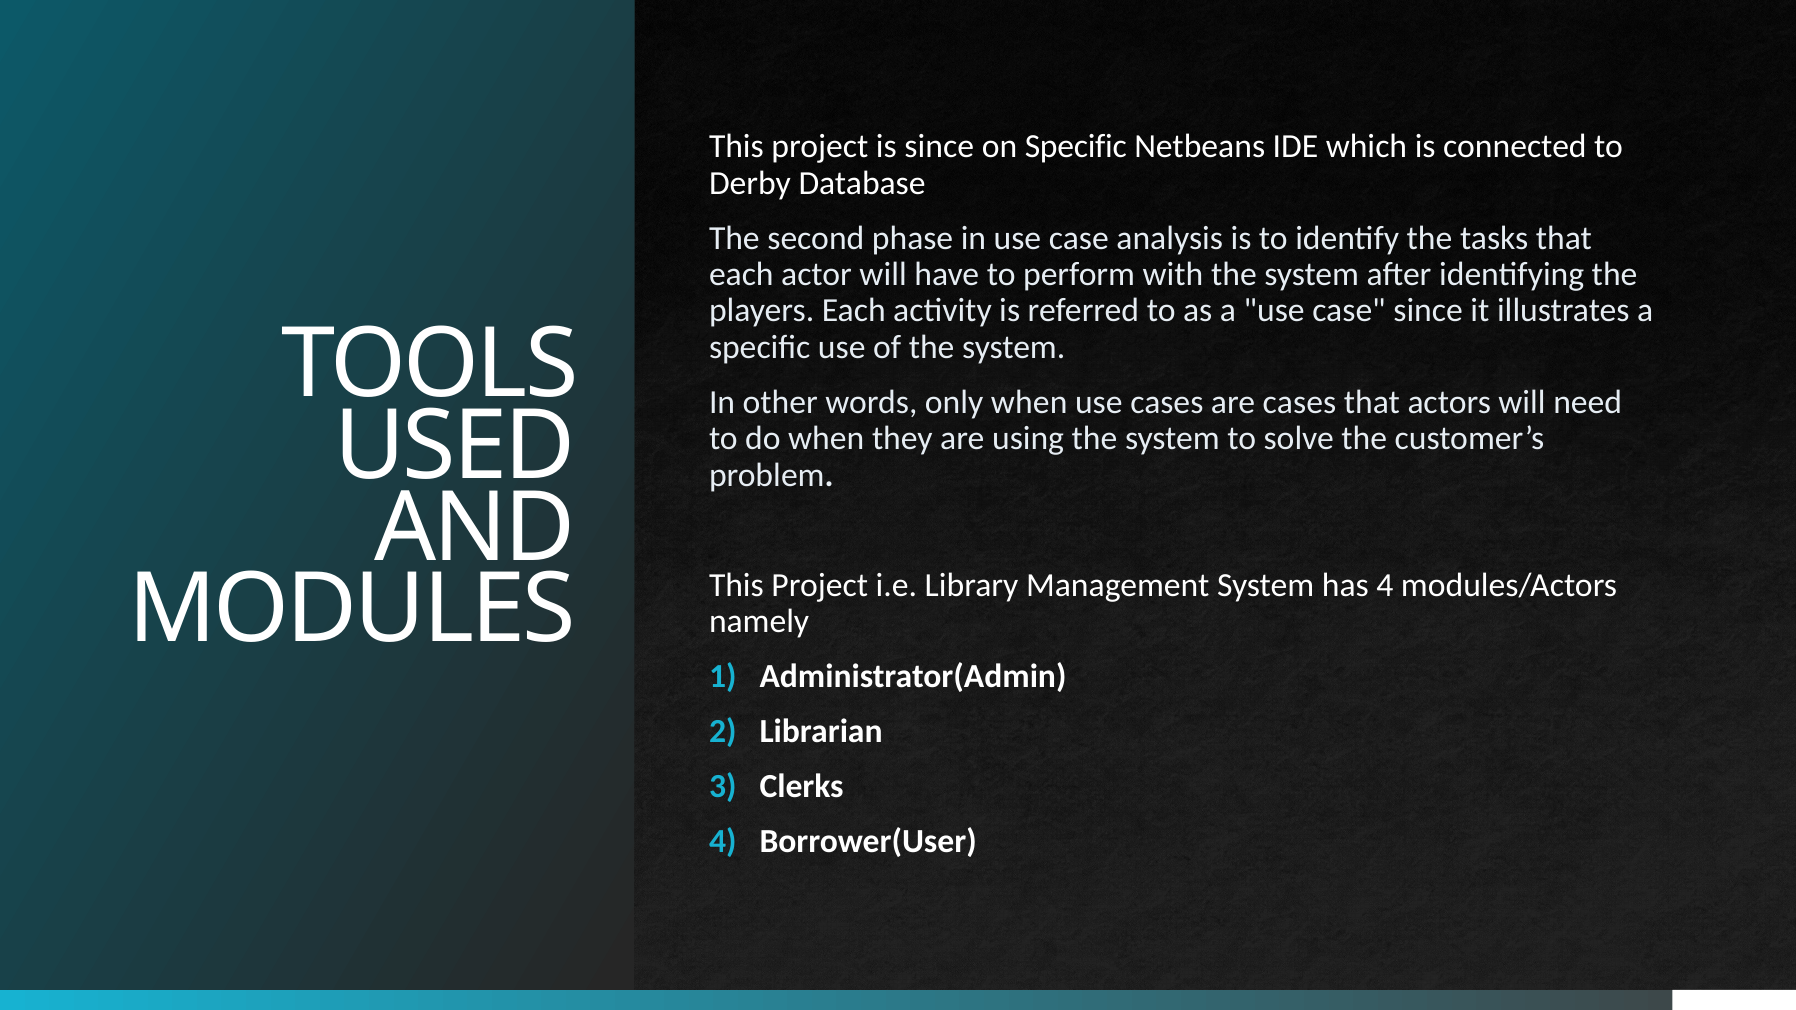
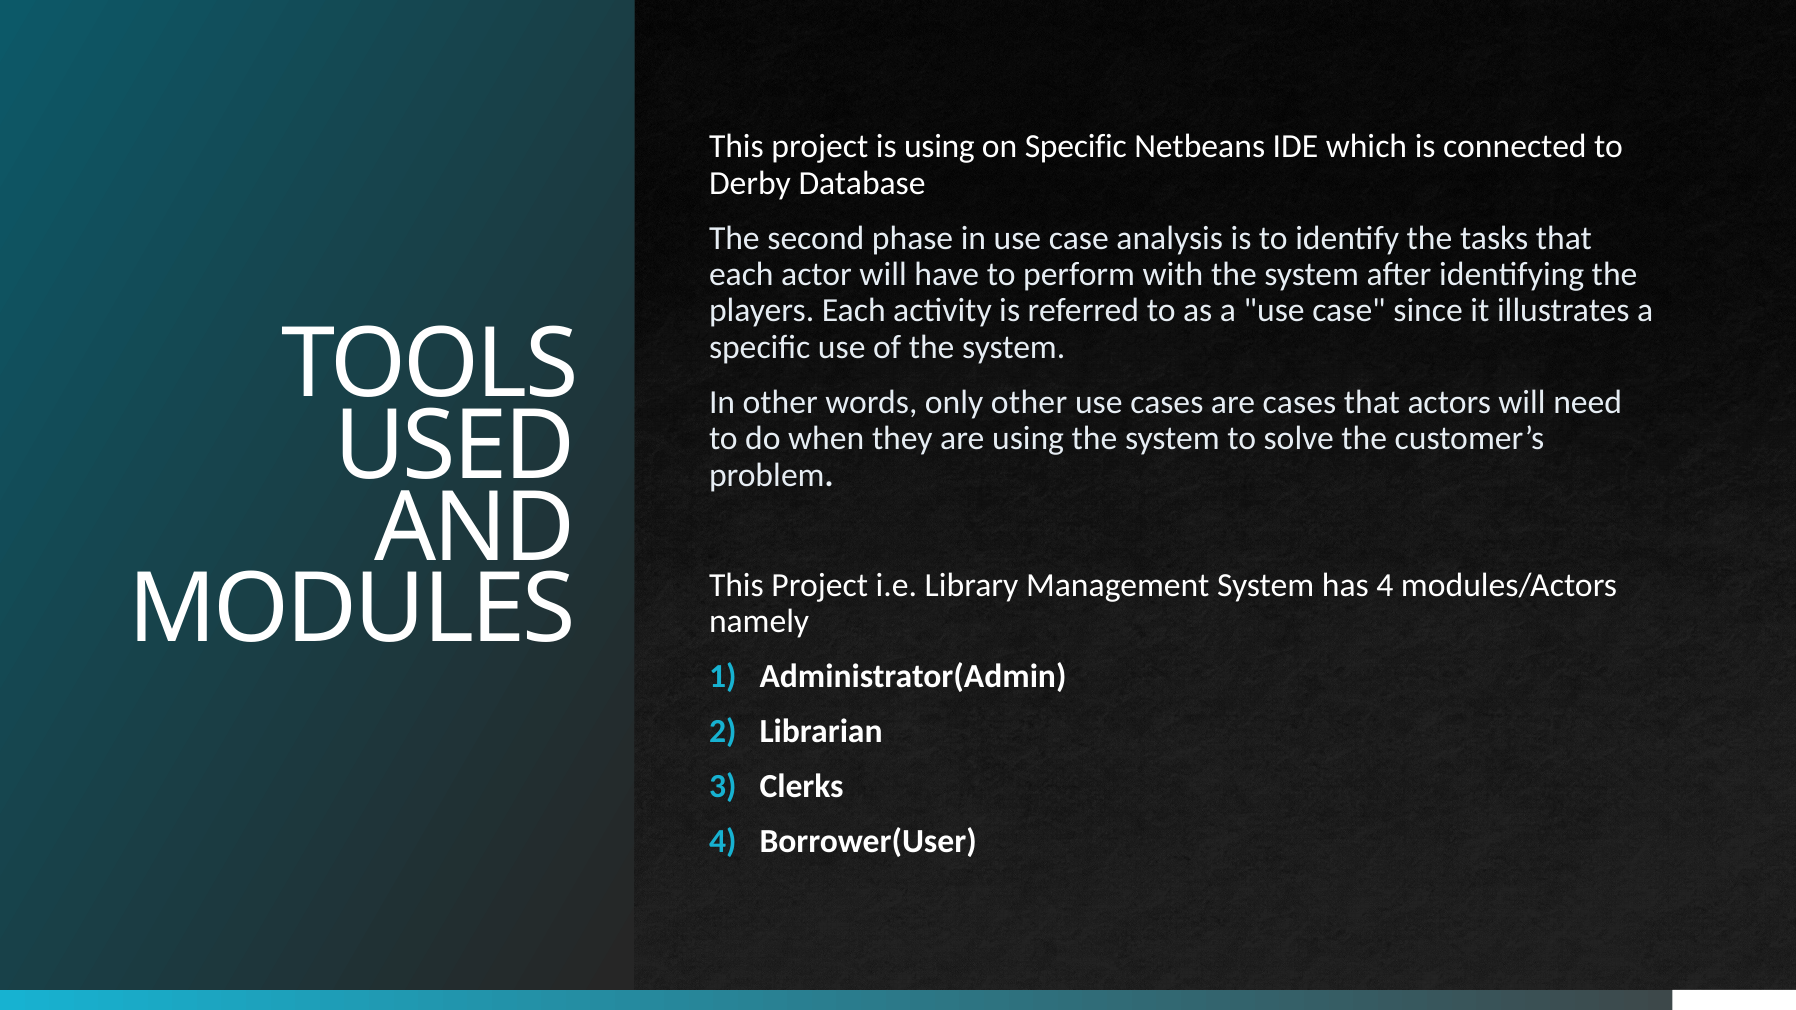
is since: since -> using
only when: when -> other
